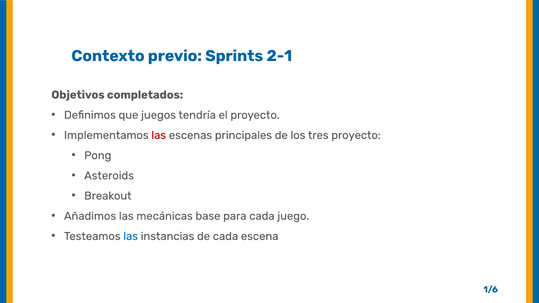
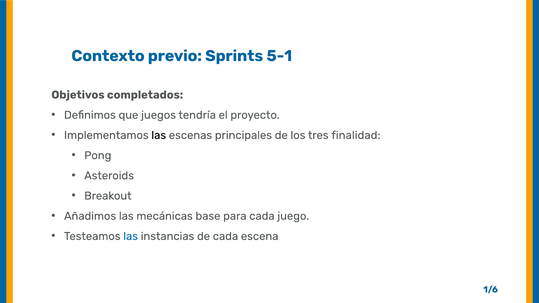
2-1: 2-1 -> 5-1
las at (159, 135) colour: red -> black
tres proyecto: proyecto -> finalidad
